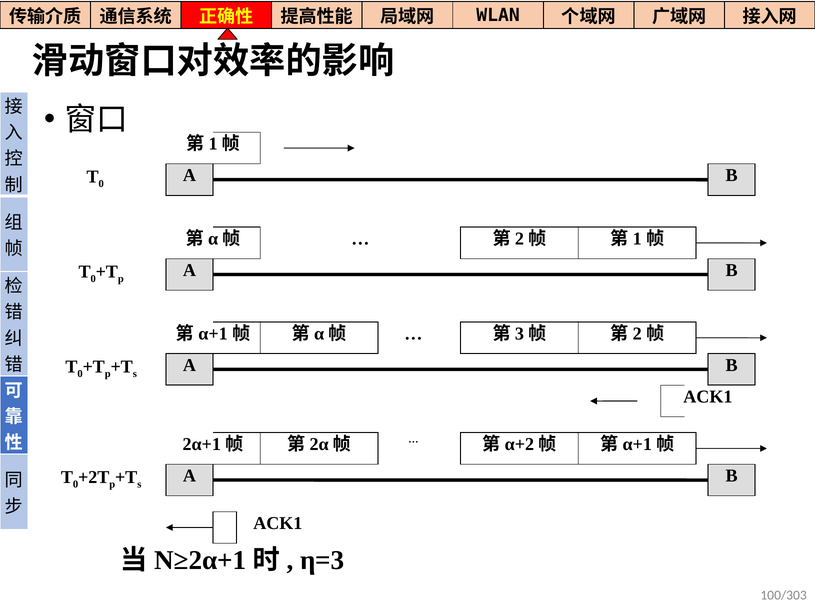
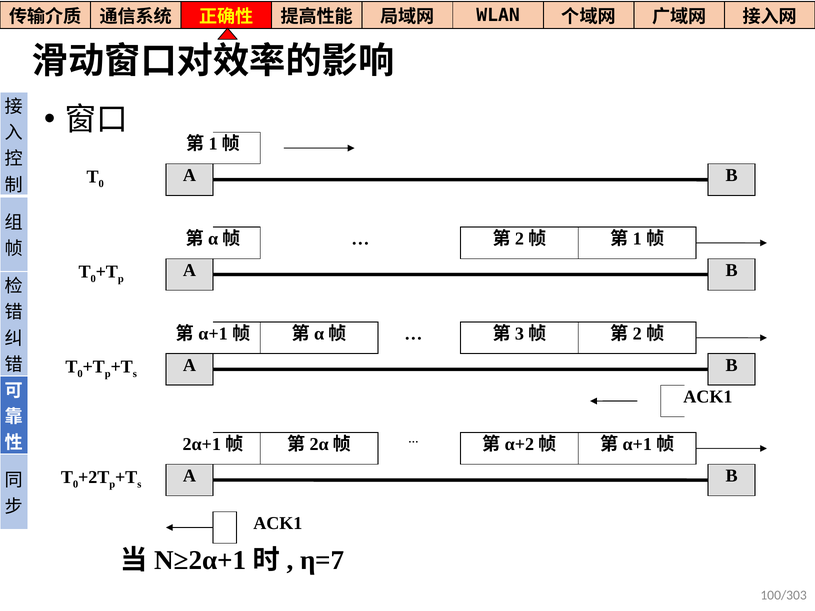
η=3: η=3 -> η=7
